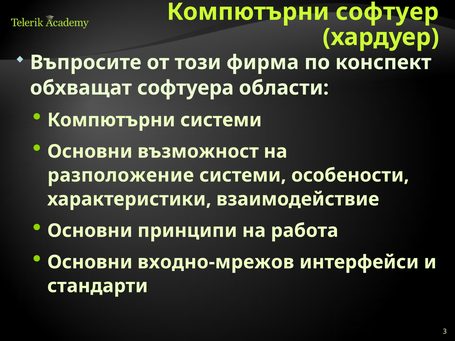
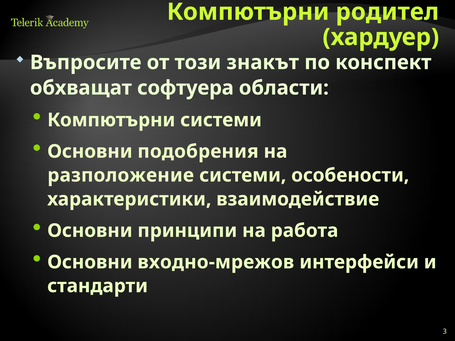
софтуер: софтуер -> родител
фирма: фирма -> знакът
възможност: възможност -> подобрения
